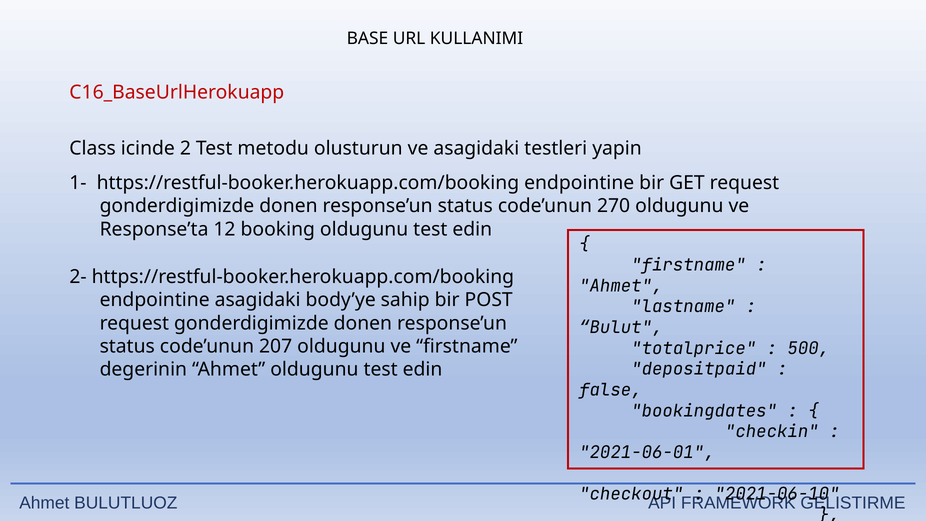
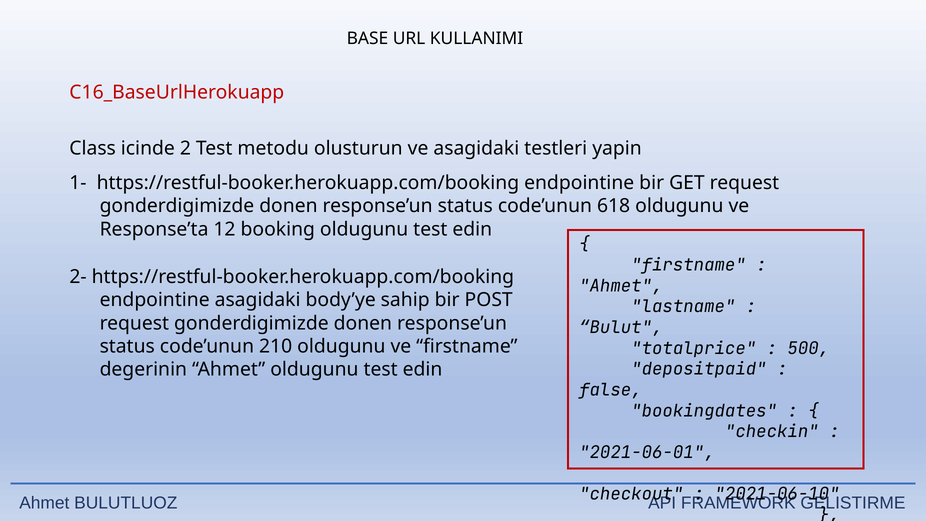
270: 270 -> 618
207: 207 -> 210
